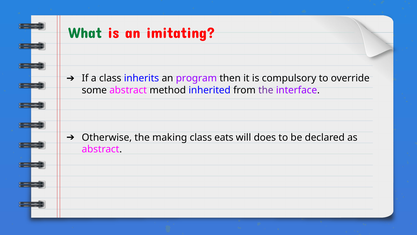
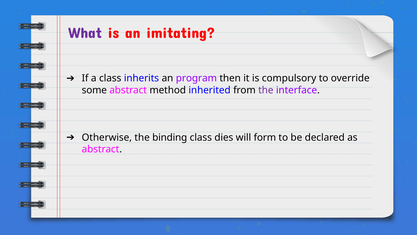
What colour: green -> purple
making: making -> binding
eats: eats -> dies
does: does -> form
